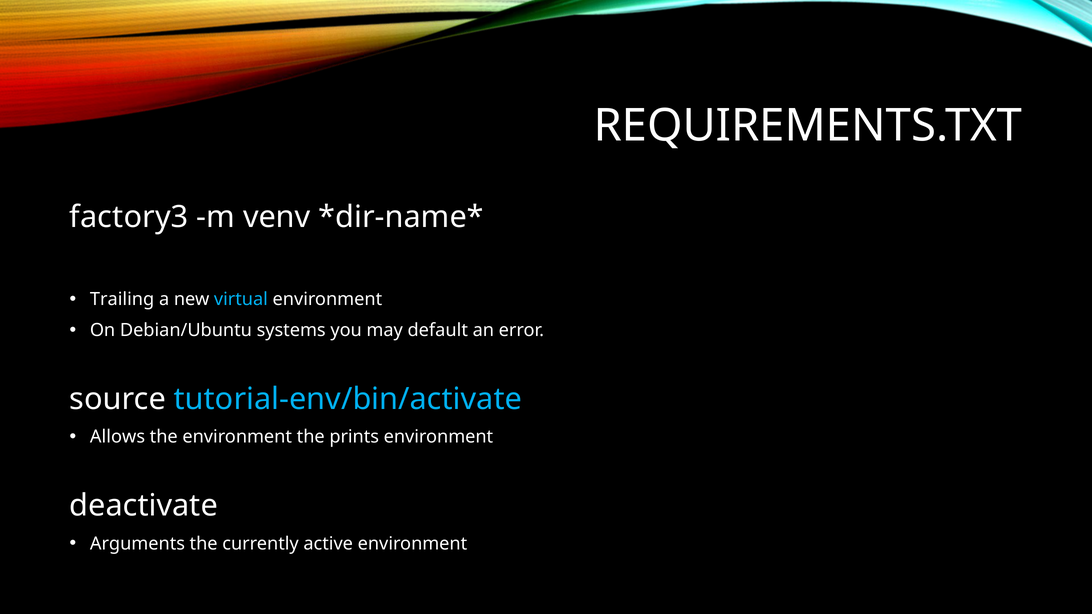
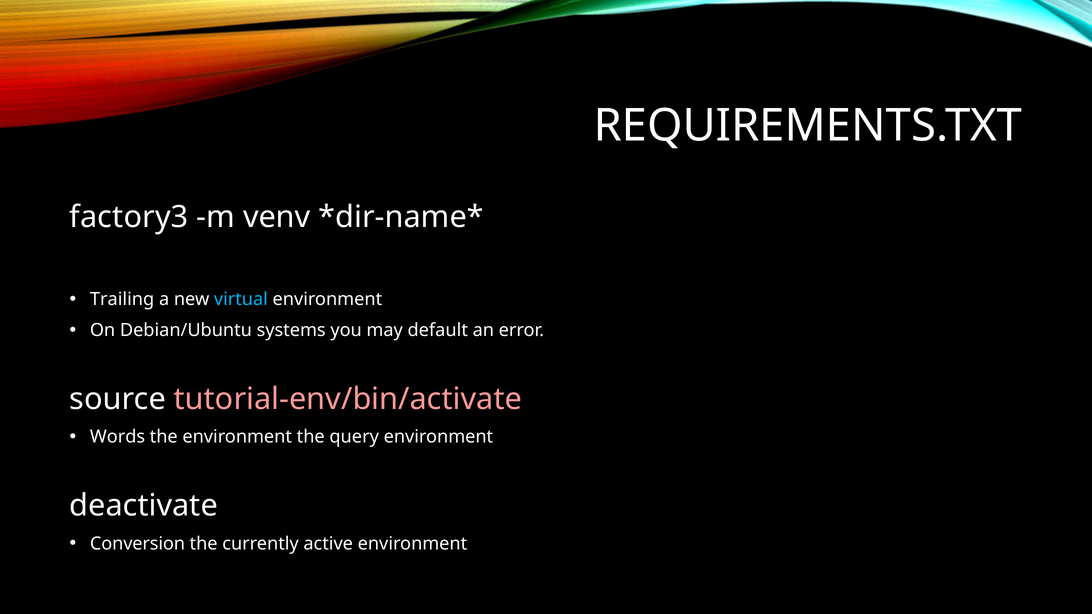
tutorial-env/bin/activate colour: light blue -> pink
Allows: Allows -> Words
prints: prints -> query
Arguments: Arguments -> Conversion
